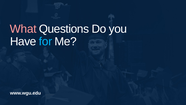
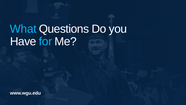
What colour: pink -> light blue
